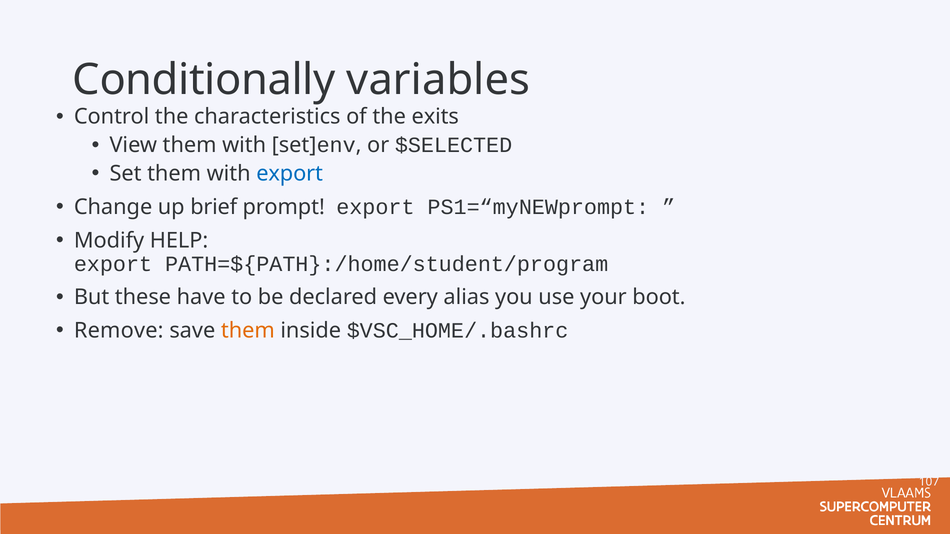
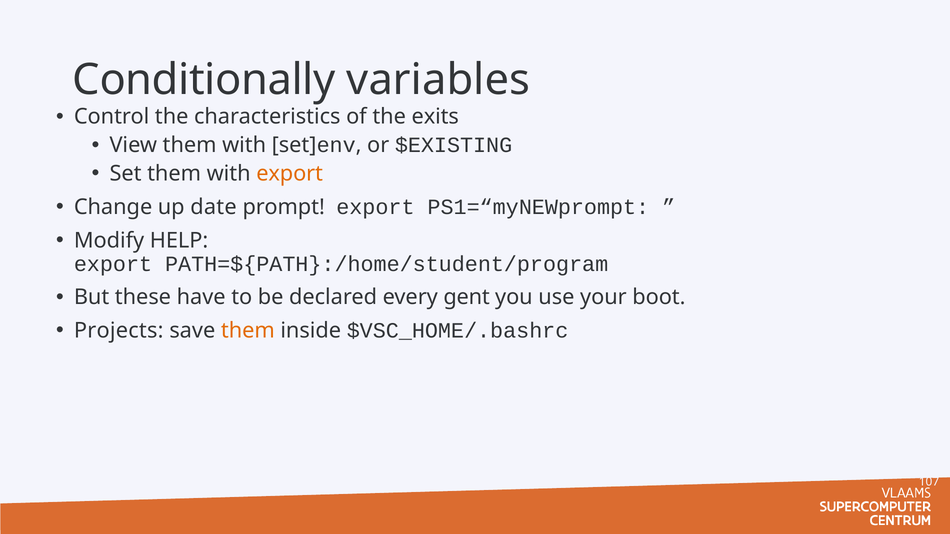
$SELECTED: $SELECTED -> $EXISTING
export at (290, 174) colour: blue -> orange
brief: brief -> date
alias: alias -> gent
Remove: Remove -> Projects
